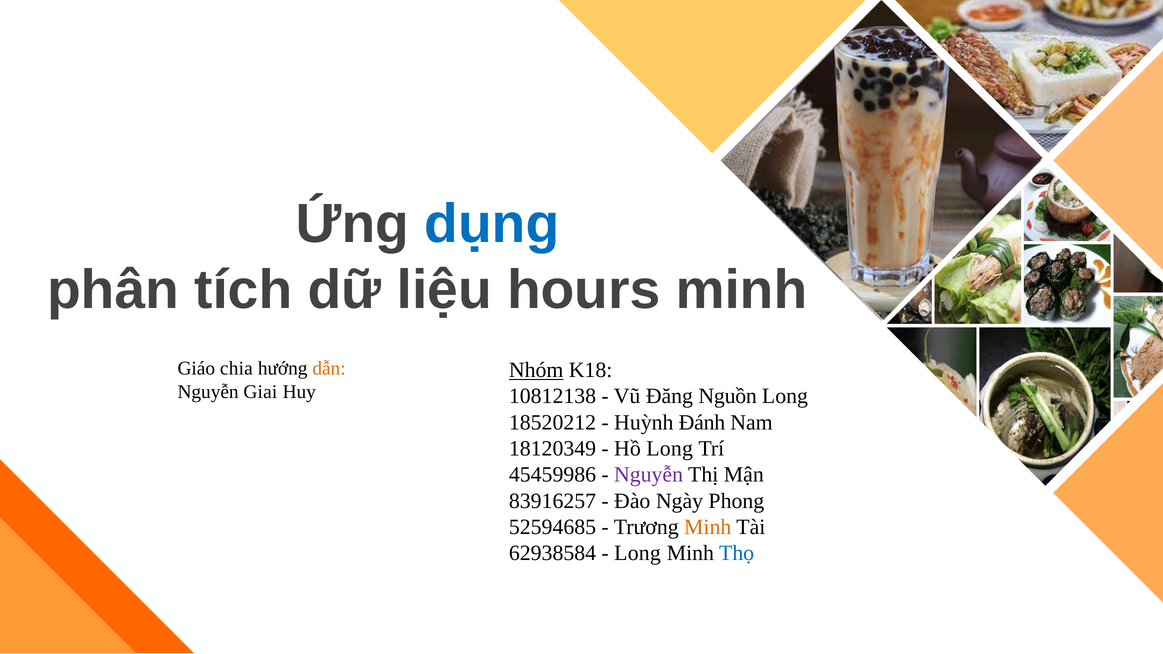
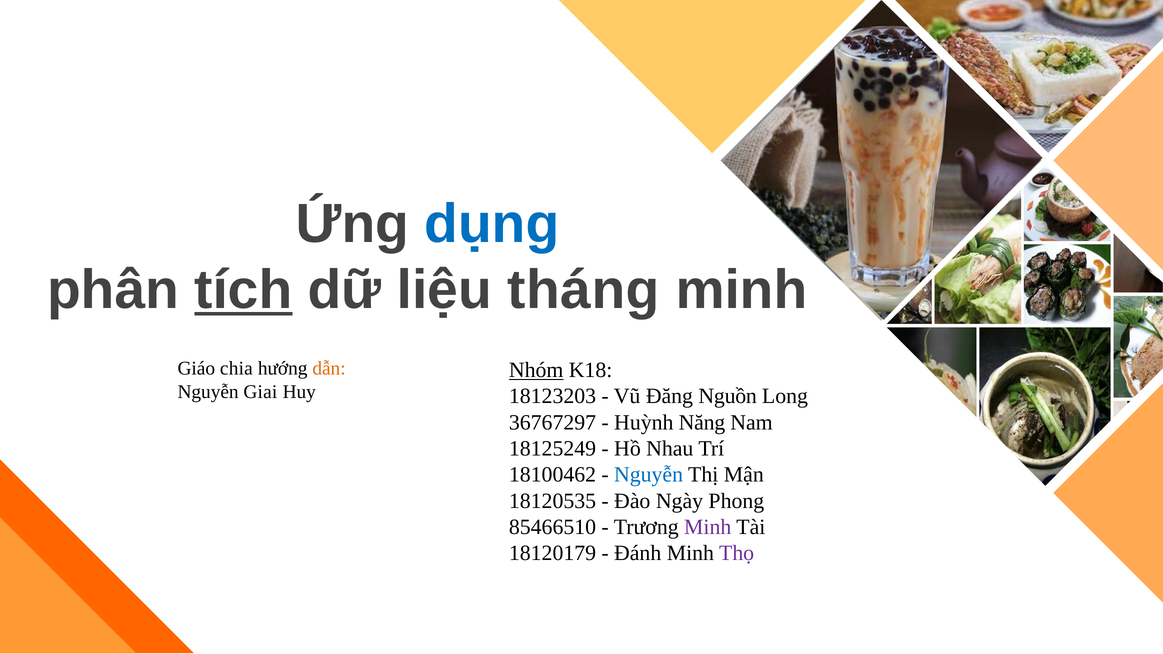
tích underline: none -> present
hours: hours -> tháng
10812138: 10812138 -> 18123203
18520212: 18520212 -> 36767297
Đánh: Đánh -> Năng
18120349: 18120349 -> 18125249
Hồ Long: Long -> Nhau
45459986: 45459986 -> 18100462
Nguyễn at (649, 475) colour: purple -> blue
83916257: 83916257 -> 18120535
52594685: 52594685 -> 85466510
Minh at (708, 527) colour: orange -> purple
62938584: 62938584 -> 18120179
Long at (638, 553): Long -> Đánh
Thọ colour: blue -> purple
